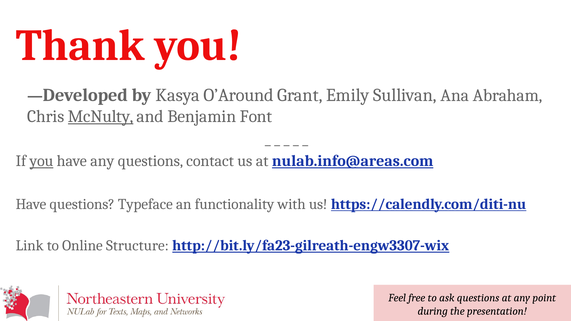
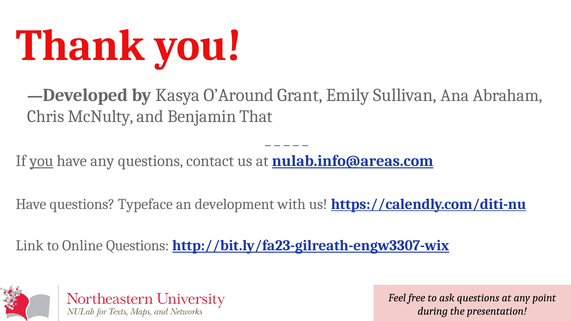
McNulty underline: present -> none
Font: Font -> That
functionality: functionality -> development
Online Structure: Structure -> Questions
